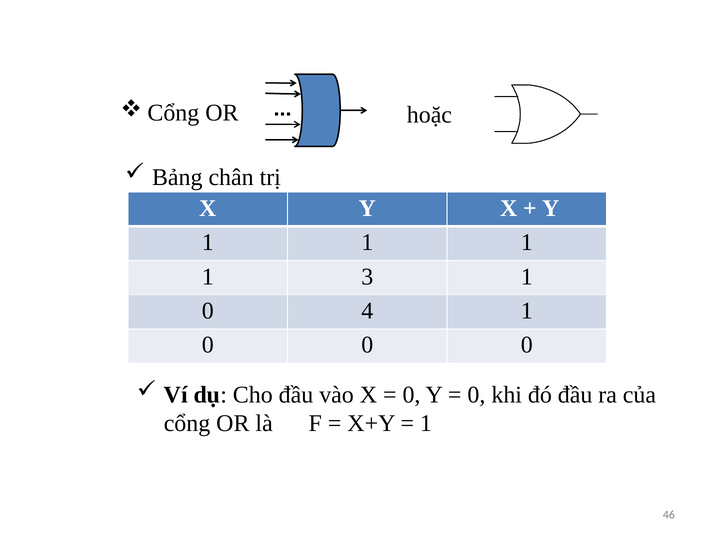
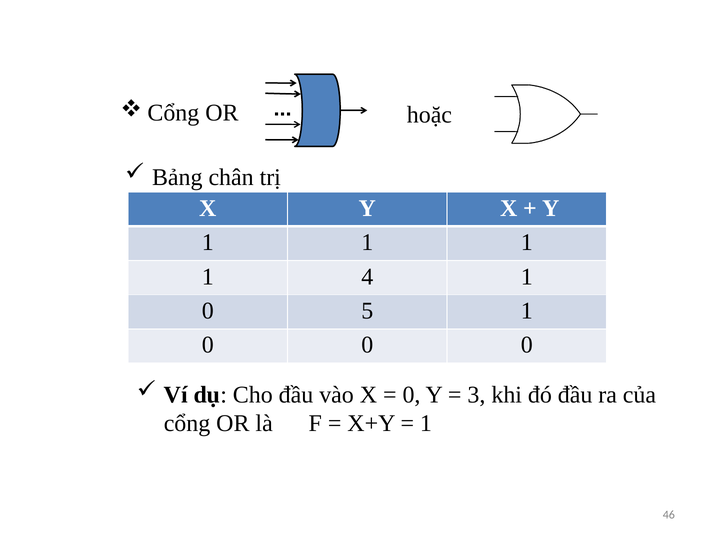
3: 3 -> 4
4: 4 -> 5
0 at (476, 394): 0 -> 3
